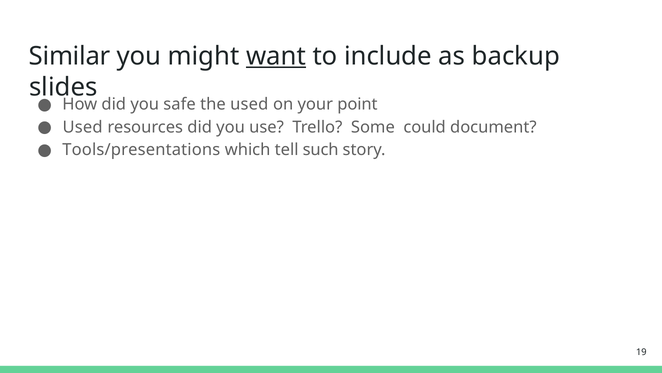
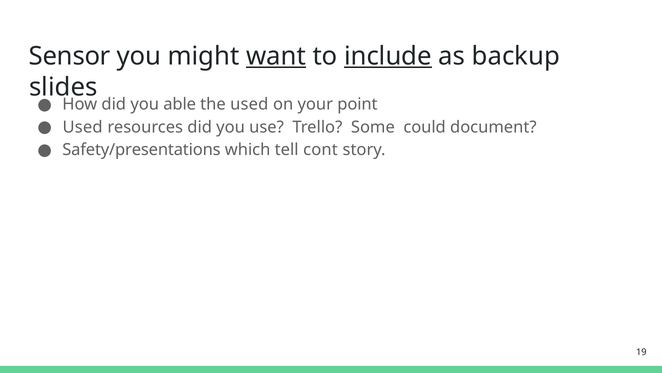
Similar: Similar -> Sensor
include underline: none -> present
safe: safe -> able
Tools/presentations: Tools/presentations -> Safety/presentations
such: such -> cont
